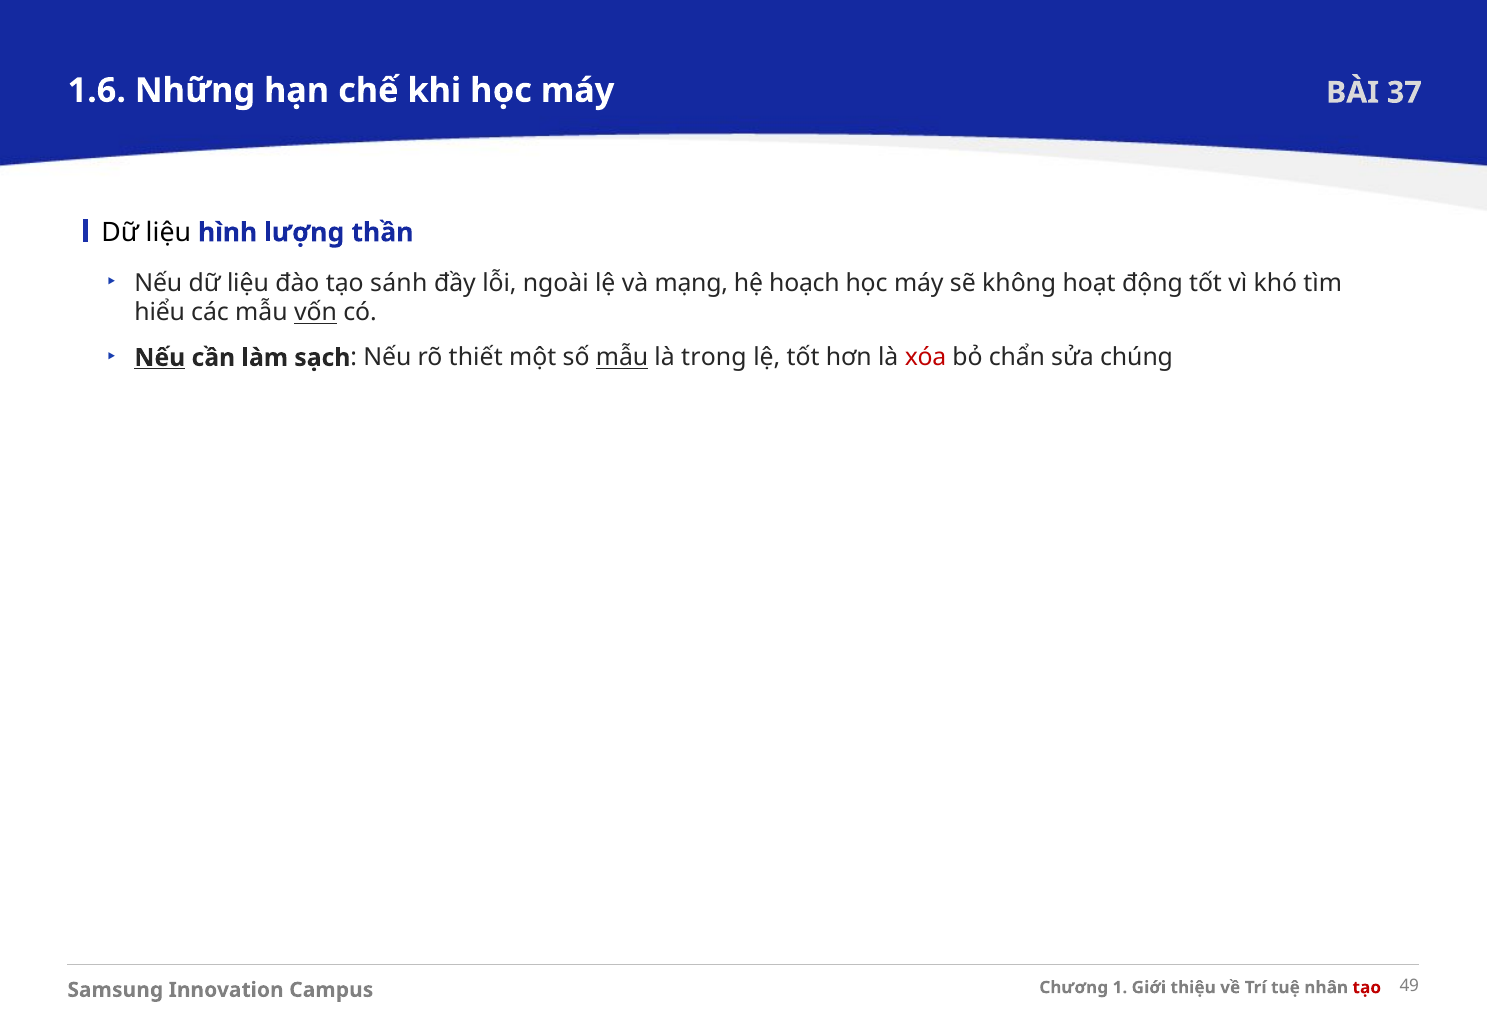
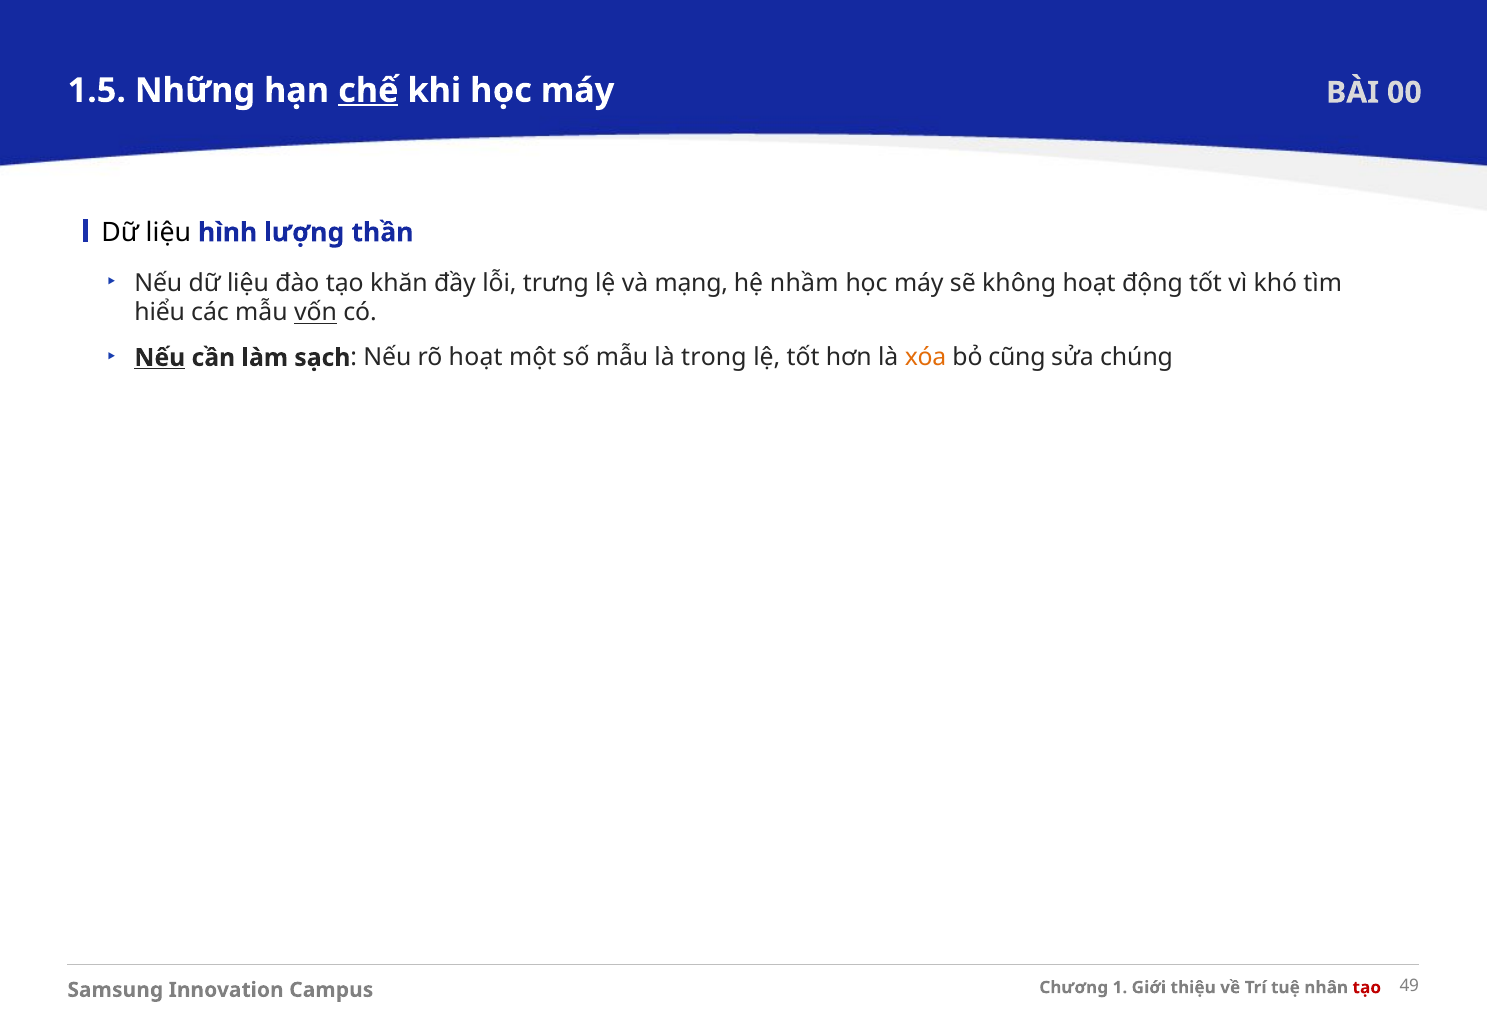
1.6: 1.6 -> 1.5
chế underline: none -> present
37: 37 -> 00
sánh: sánh -> khăn
ngoài: ngoài -> trưng
hoạch: hoạch -> nhầm
rõ thiết: thiết -> hoạt
mẫu at (622, 358) underline: present -> none
xóa colour: red -> orange
chẩn: chẩn -> cũng
